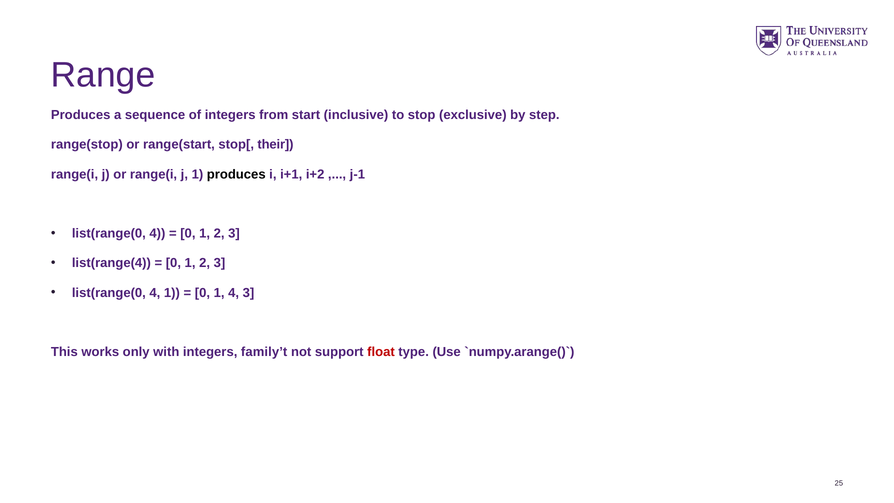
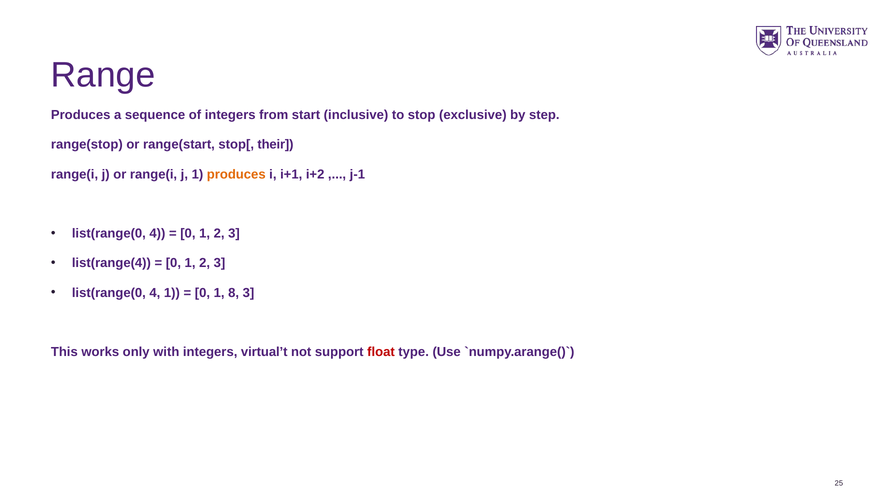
produces at (236, 174) colour: black -> orange
1 4: 4 -> 8
family’t: family’t -> virtual’t
